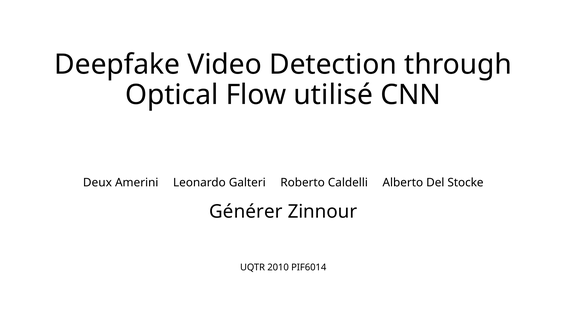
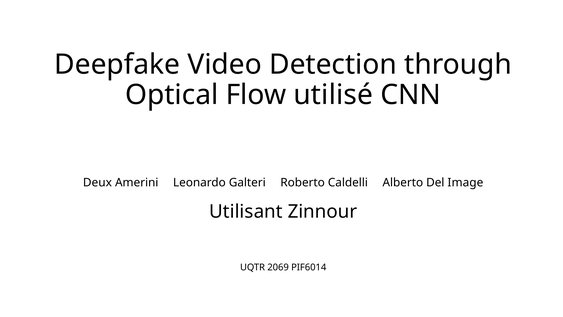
Stocke: Stocke -> Image
Générer: Générer -> Utilisant
2010: 2010 -> 2069
